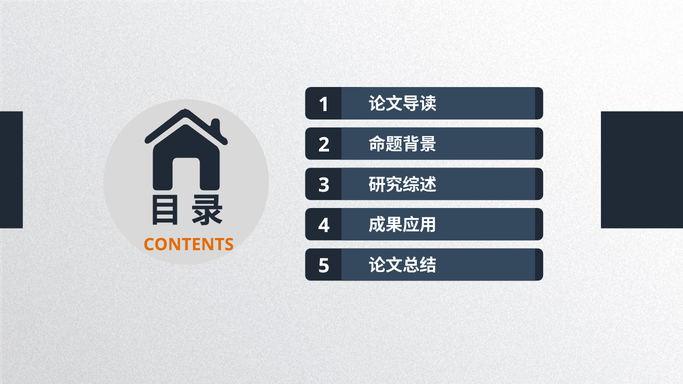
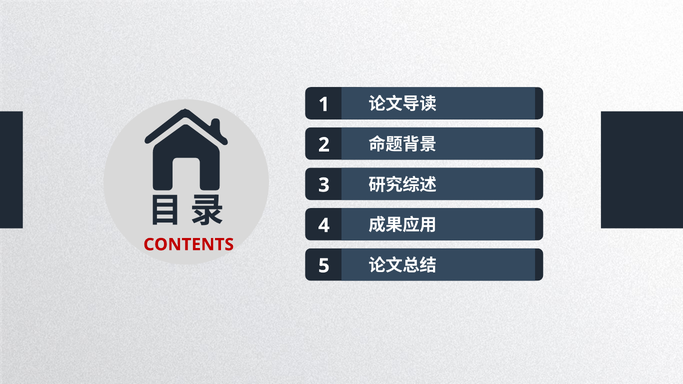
CONTENTS colour: orange -> red
